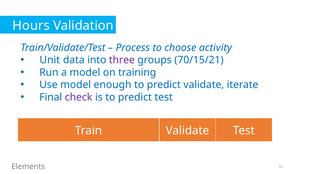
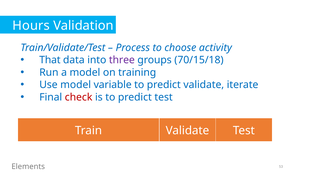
Unit: Unit -> That
70/15/21: 70/15/21 -> 70/15/18
enough: enough -> variable
check colour: purple -> red
